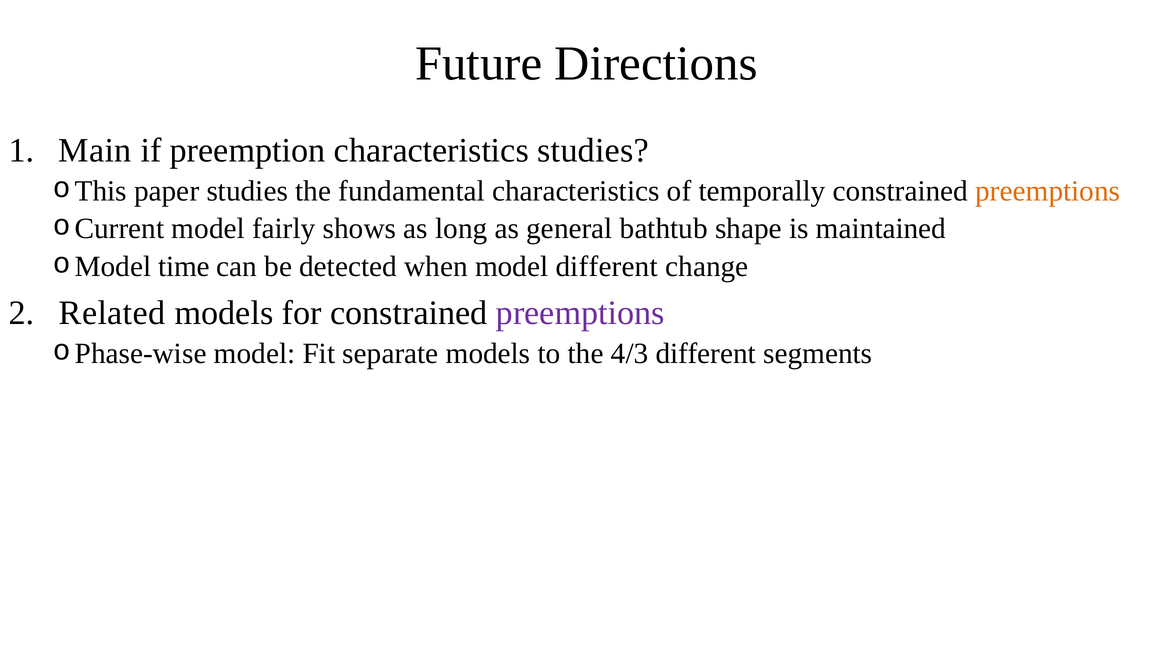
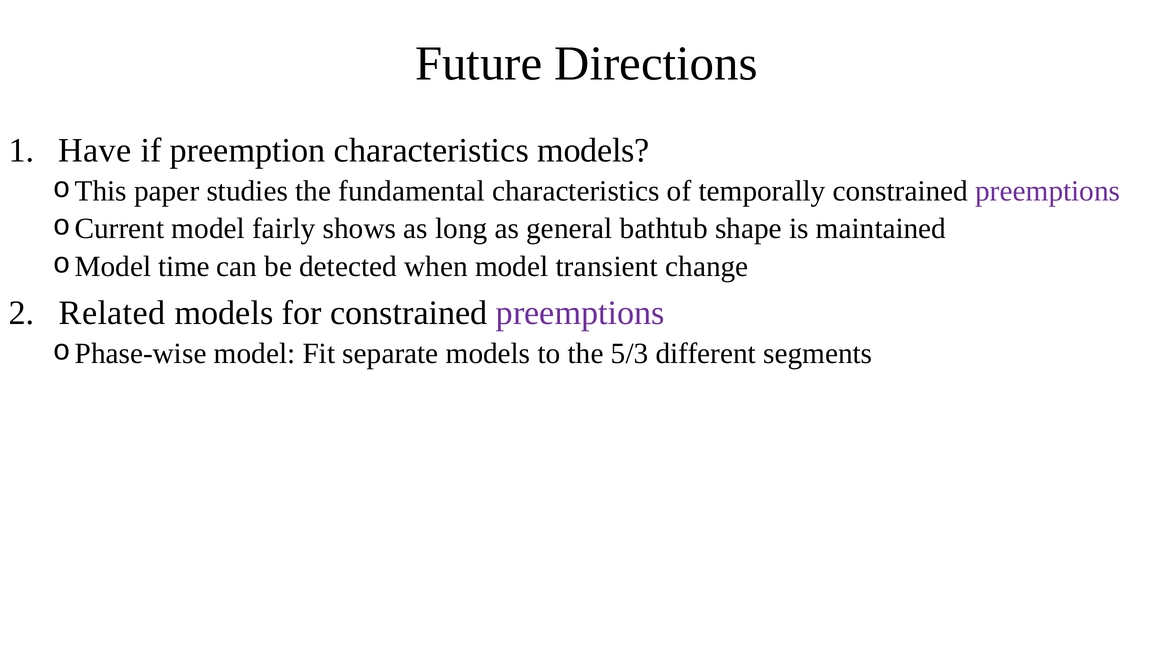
Main: Main -> Have
characteristics studies: studies -> models
preemptions at (1048, 191) colour: orange -> purple
model different: different -> transient
4/3: 4/3 -> 5/3
